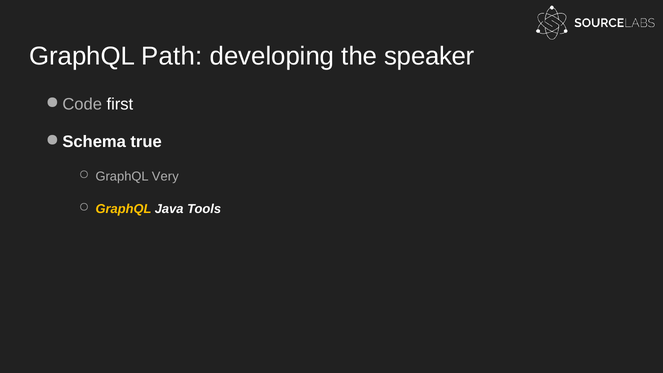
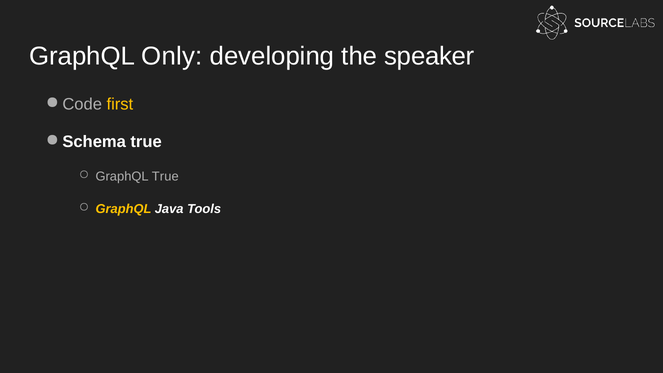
Path: Path -> Only
first colour: white -> yellow
GraphQL Very: Very -> True
